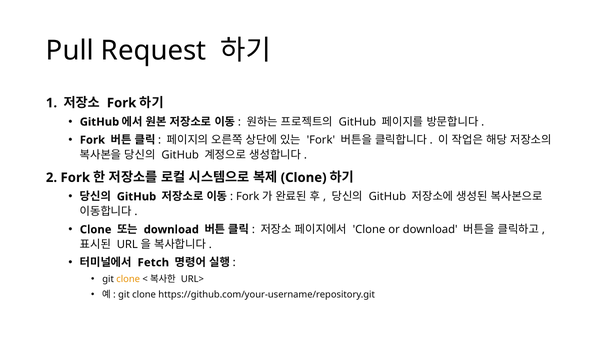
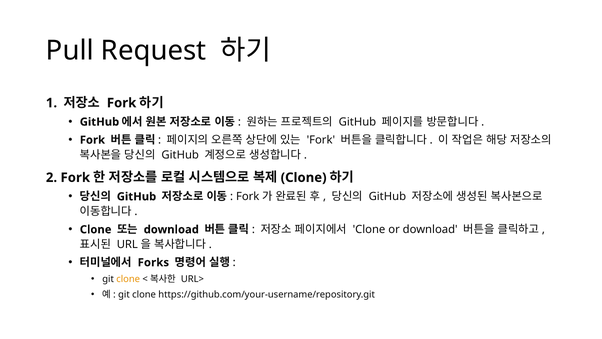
Fetch: Fetch -> Forks
